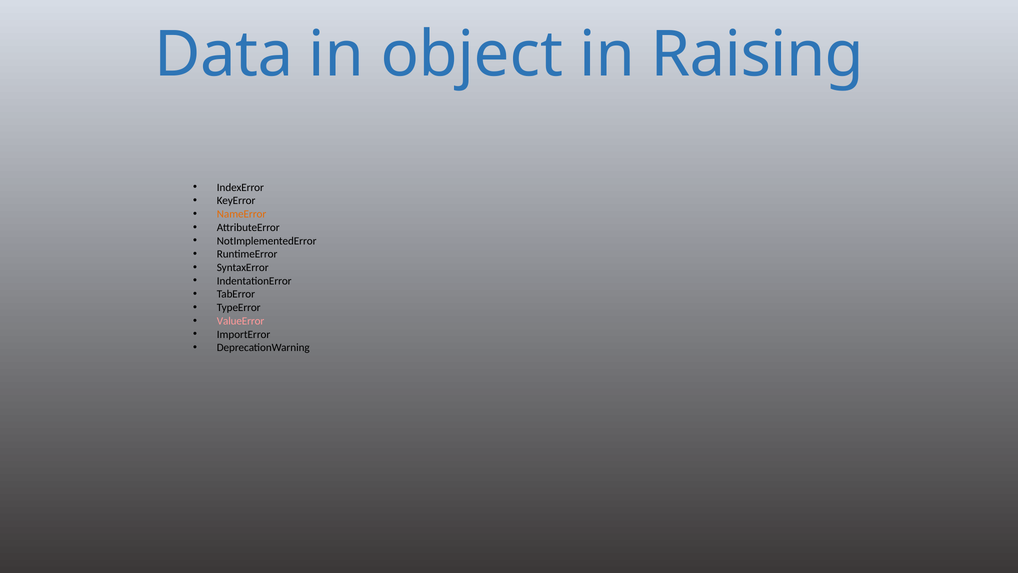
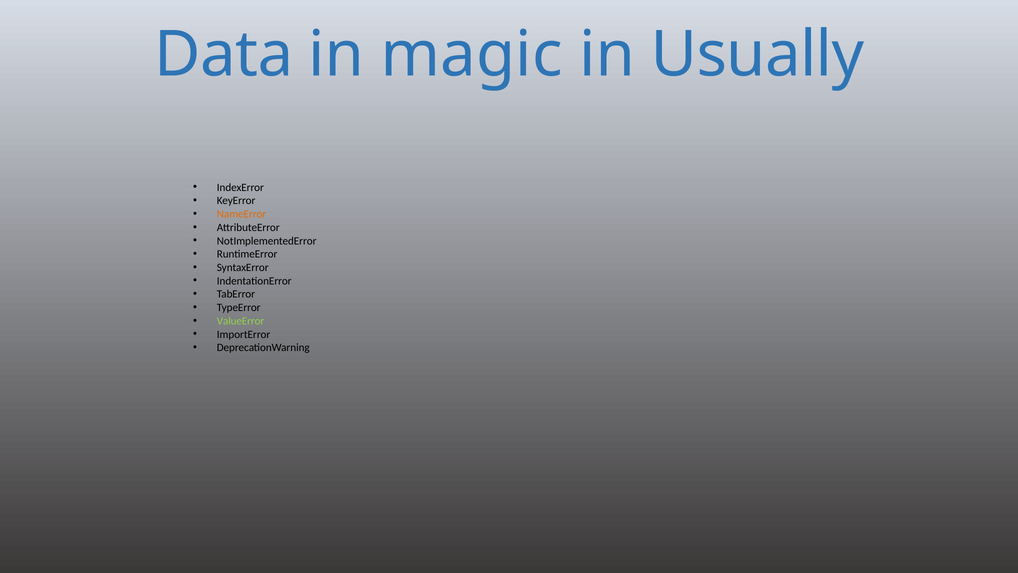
object: object -> magic
Raising: Raising -> Usually
ValueError colour: pink -> light green
